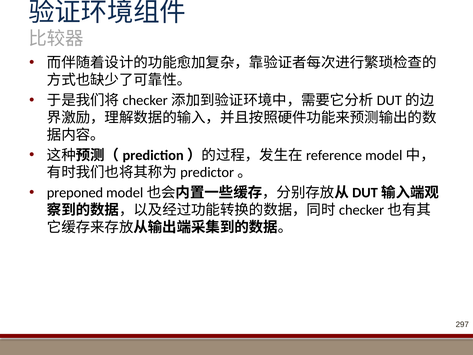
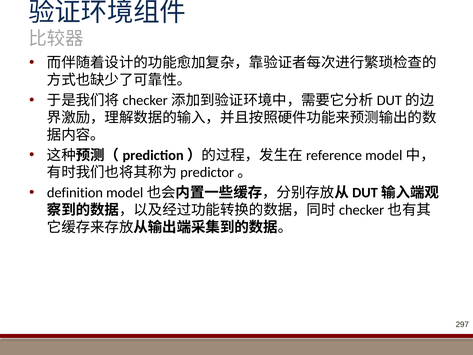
preponed: preponed -> definition
